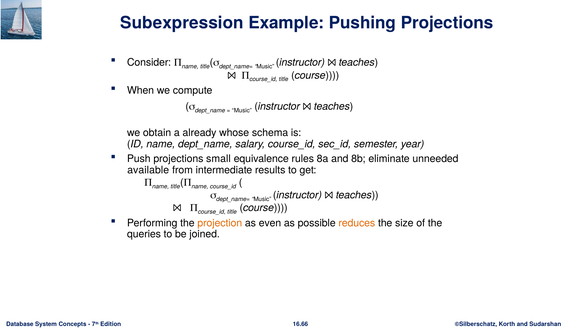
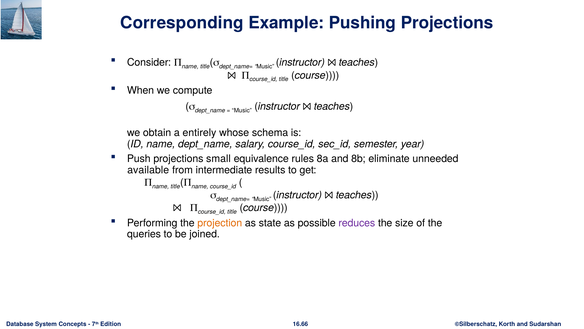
Subexpression: Subexpression -> Corresponding
already: already -> entirely
even: even -> state
reduces colour: orange -> purple
